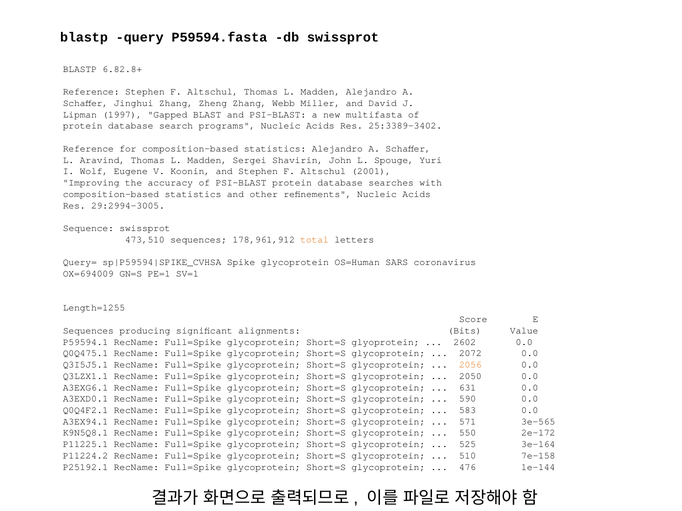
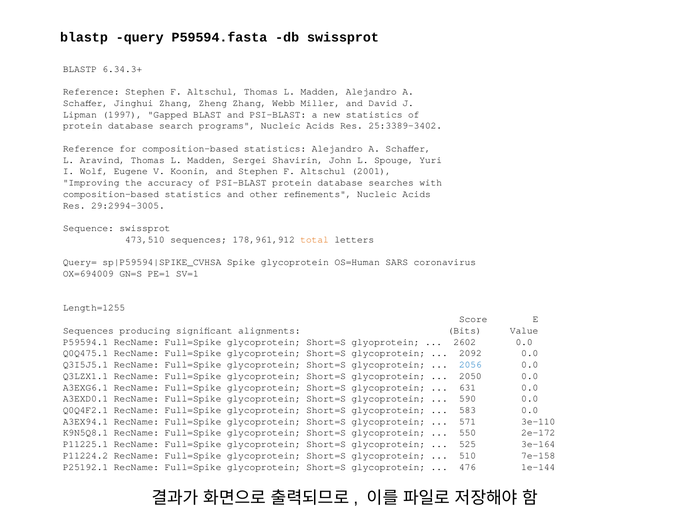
6.82.8+: 6.82.8+ -> 6.34.3+
new multifasta: multifasta -> statistics
2072: 2072 -> 2092
2056 colour: orange -> blue
3e-565: 3e-565 -> 3e-110
